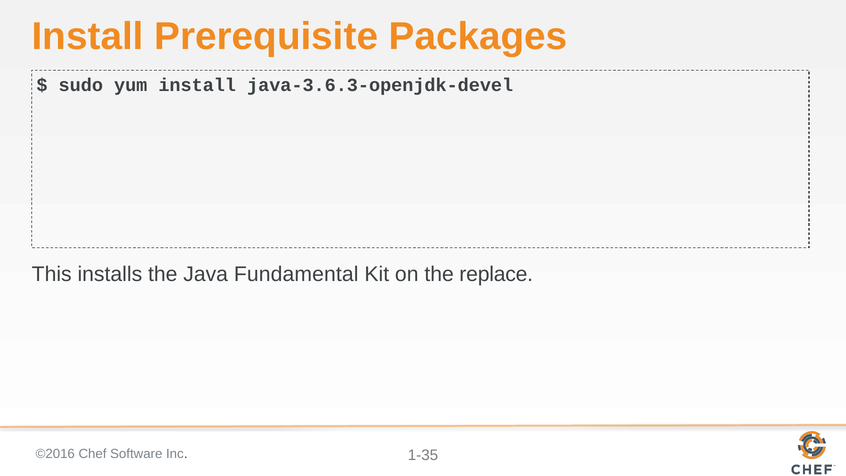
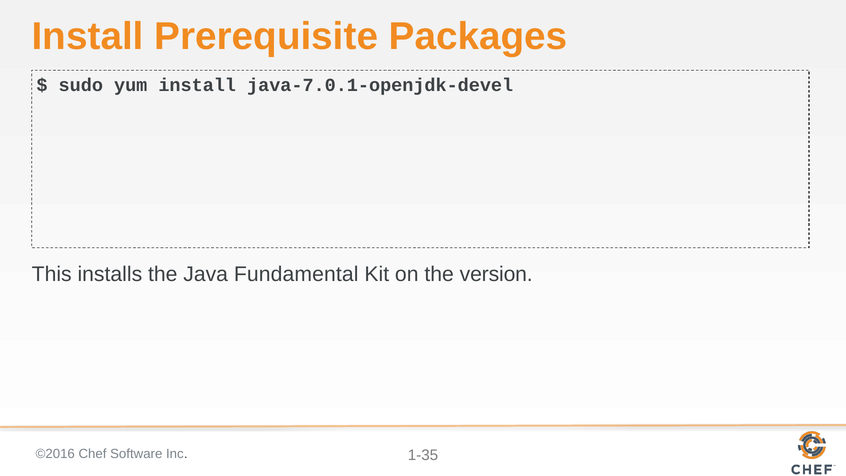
java-3.6.3-openjdk-devel: java-3.6.3-openjdk-devel -> java-7.0.1-openjdk-devel
replace: replace -> version
